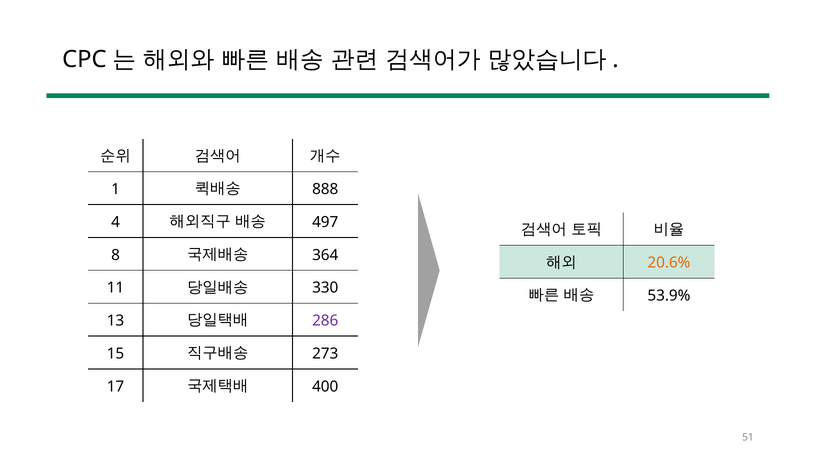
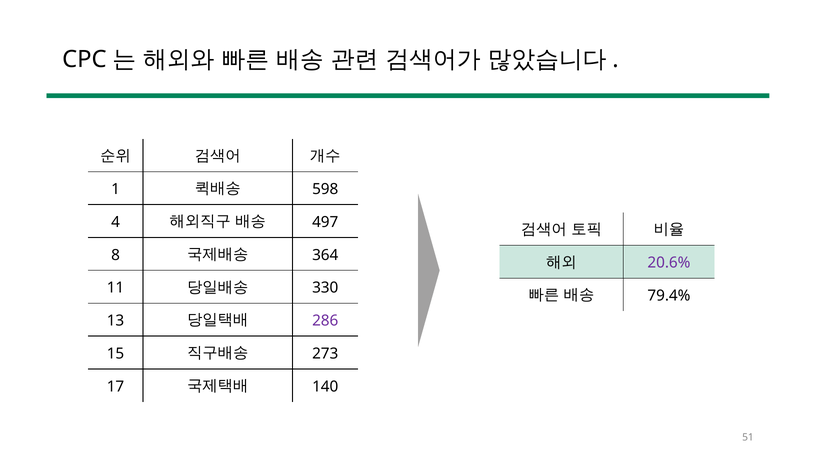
888: 888 -> 598
20.6% colour: orange -> purple
53.9%: 53.9% -> 79.4%
400: 400 -> 140
